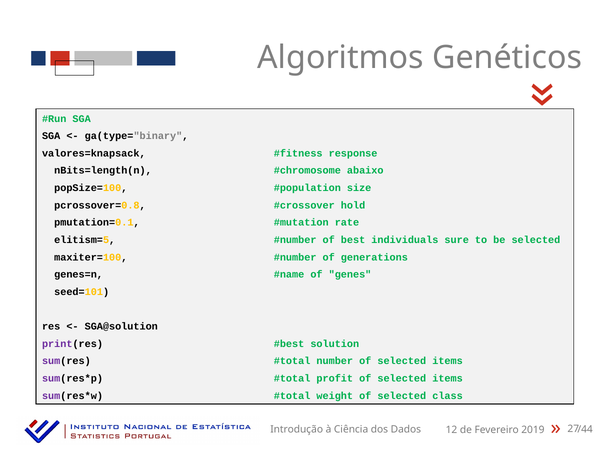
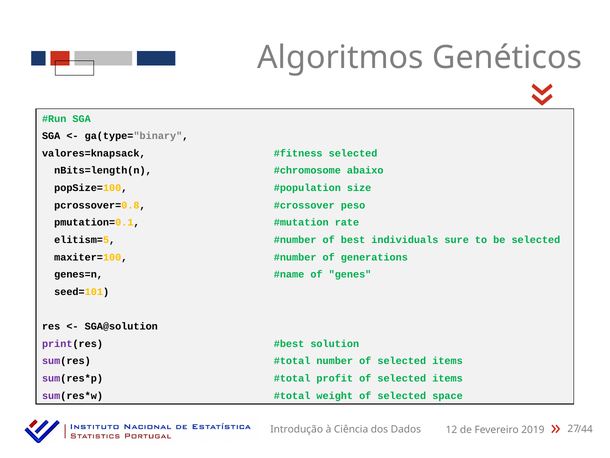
response at (353, 153): response -> selected
hold: hold -> peso
class: class -> space
